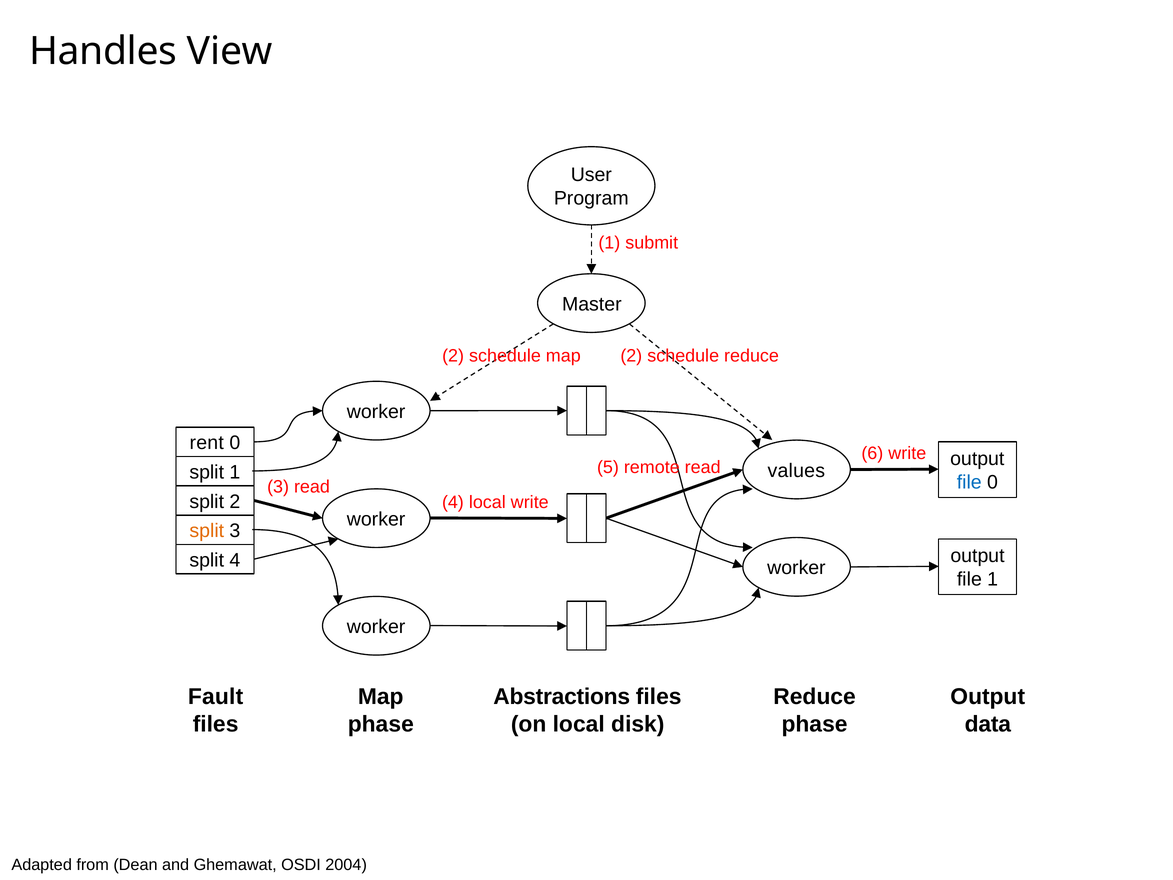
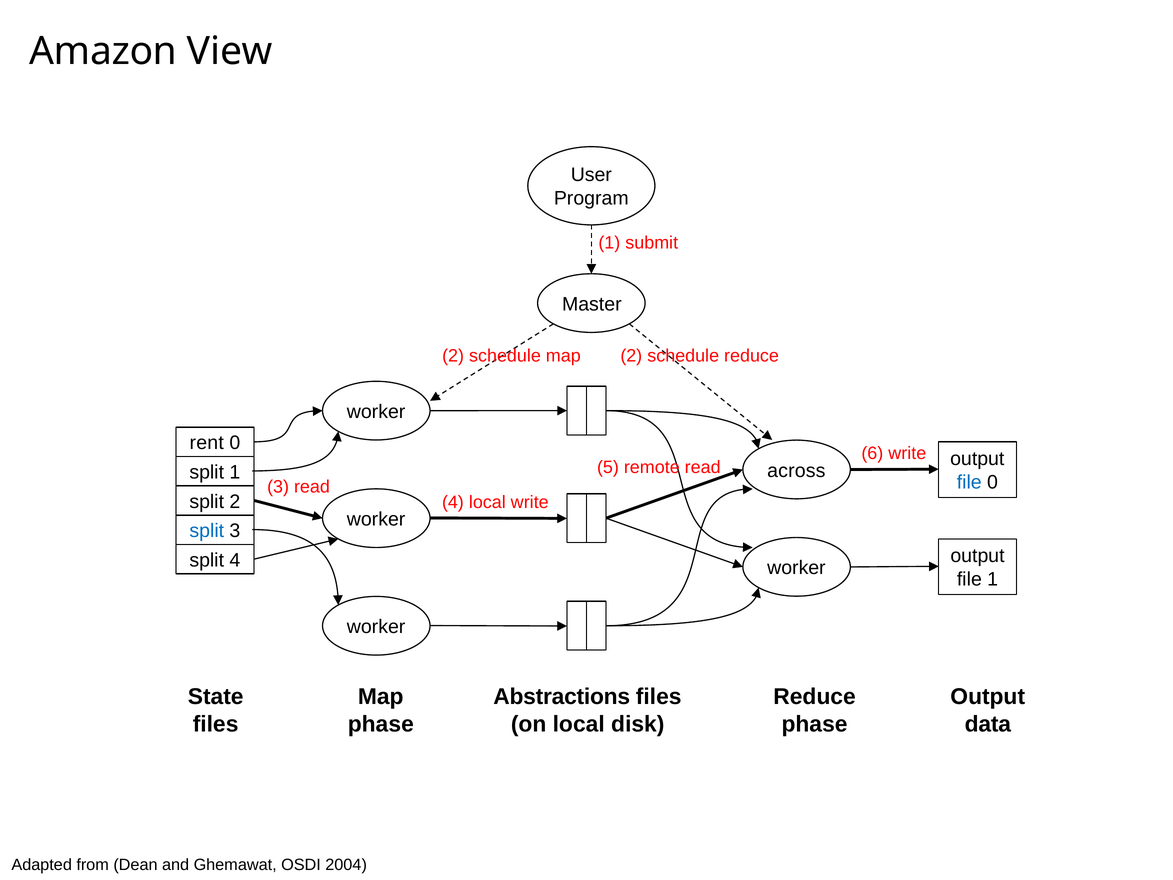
Handles: Handles -> Amazon
values: values -> across
split at (207, 531) colour: orange -> blue
Fault: Fault -> State
